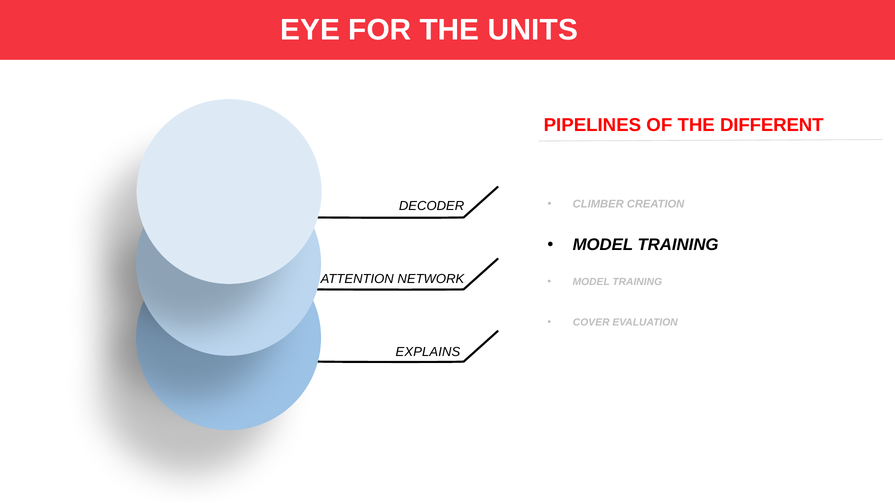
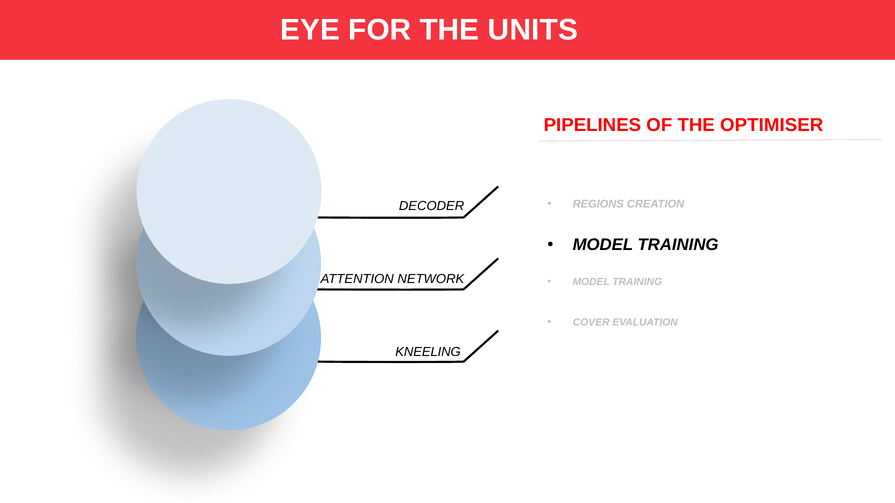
DIFFERENT: DIFFERENT -> OPTIMISER
CLIMBER: CLIMBER -> REGIONS
EXPLAINS: EXPLAINS -> KNEELING
